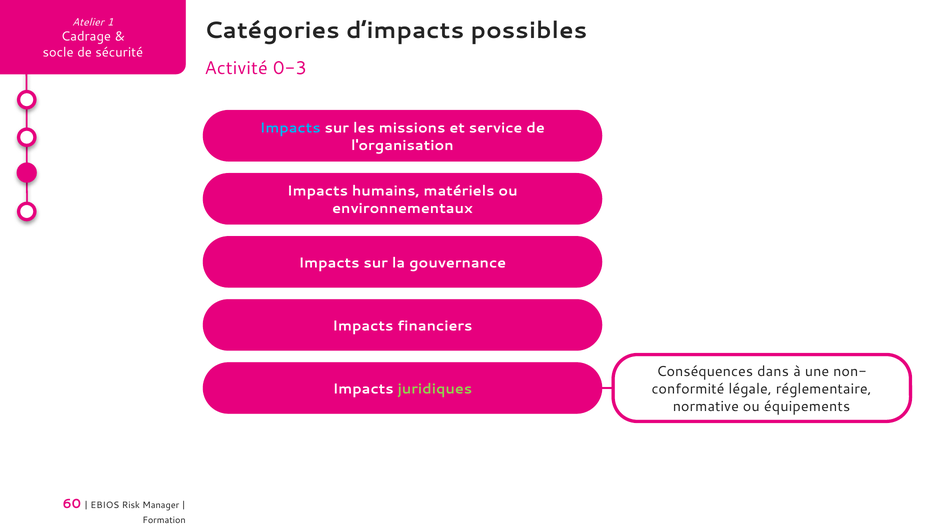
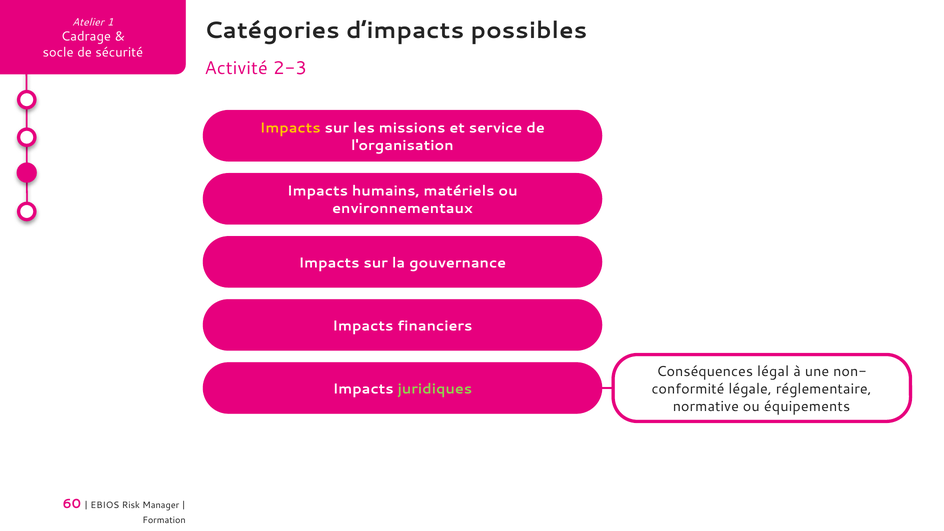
0-3: 0-3 -> 2-3
Impacts at (290, 128) colour: light blue -> yellow
dans: dans -> légal
